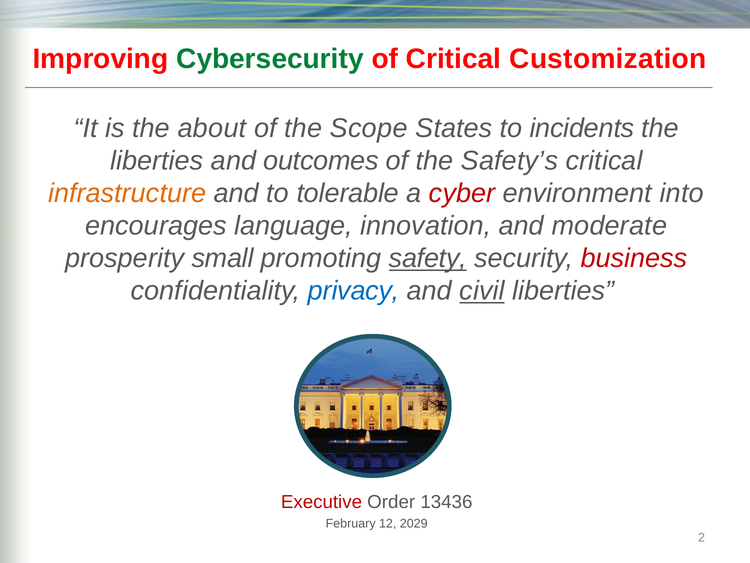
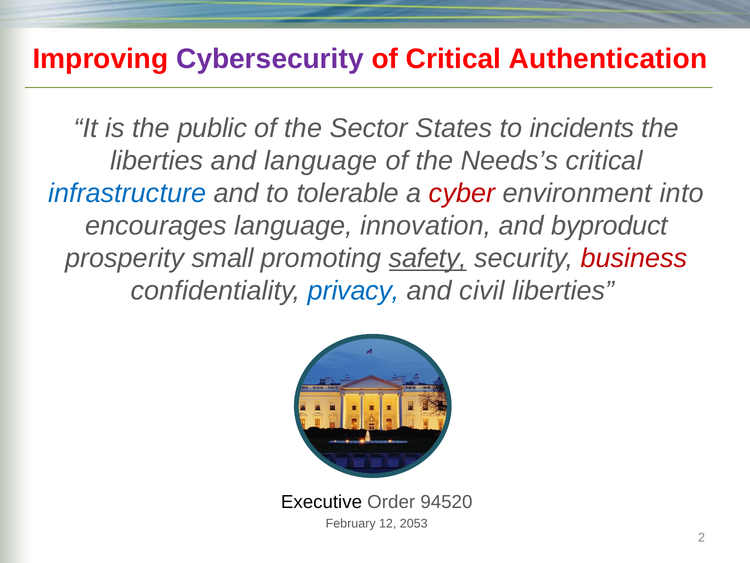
Cybersecurity colour: green -> purple
Customization: Customization -> Authentication
about: about -> public
Scope: Scope -> Sector
and outcomes: outcomes -> language
Safety’s: Safety’s -> Needs’s
infrastructure colour: orange -> blue
moderate: moderate -> byproduct
civil underline: present -> none
Executive colour: red -> black
13436: 13436 -> 94520
2029: 2029 -> 2053
